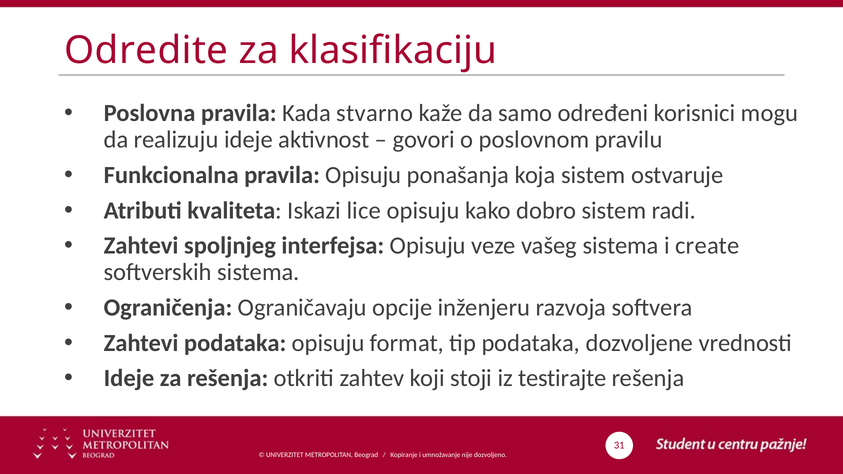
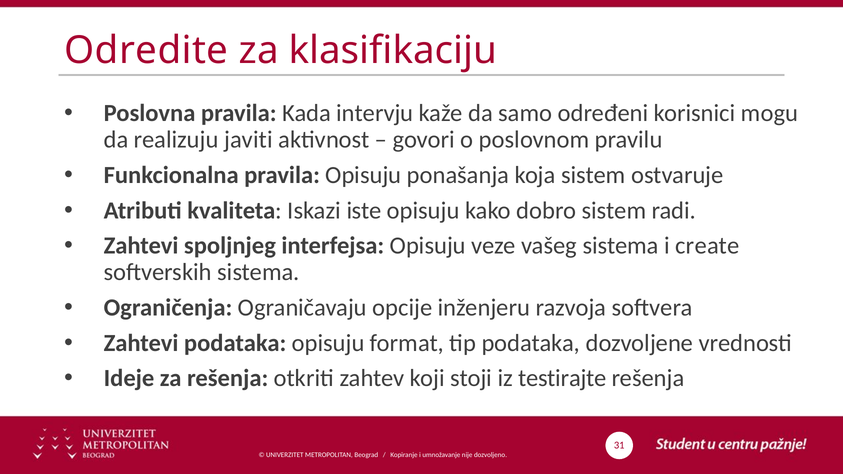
stvarno: stvarno -> intervju
realizuju ideje: ideje -> javiti
lice: lice -> iste
